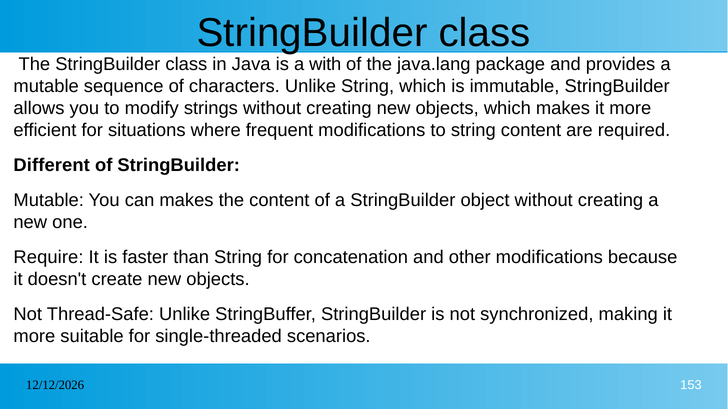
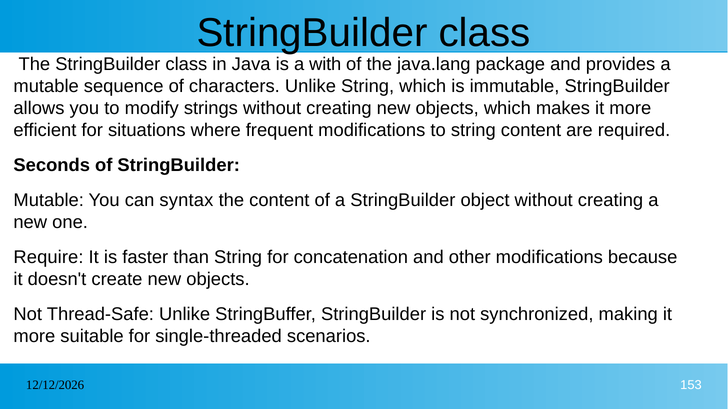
Different: Different -> Seconds
can makes: makes -> syntax
